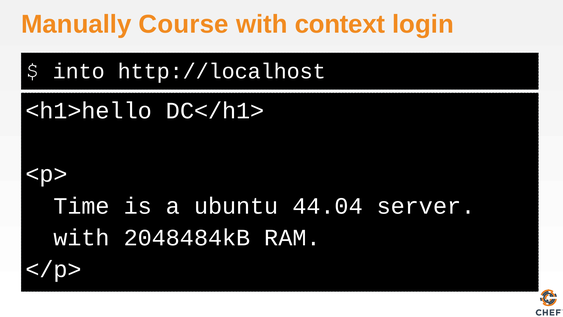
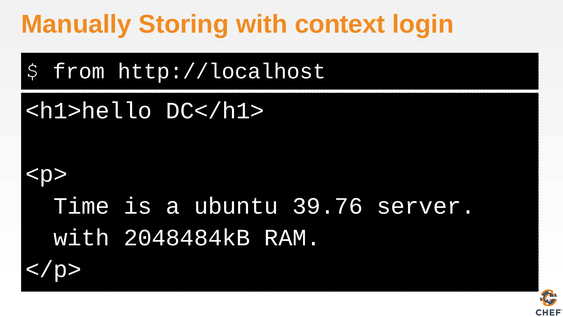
Course: Course -> Storing
into: into -> from
44.04: 44.04 -> 39.76
